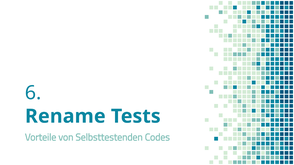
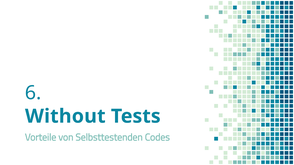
Rename: Rename -> Without
